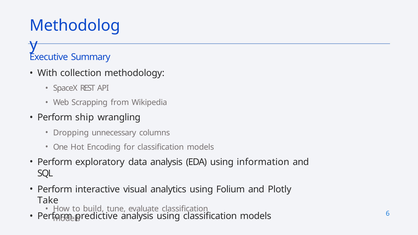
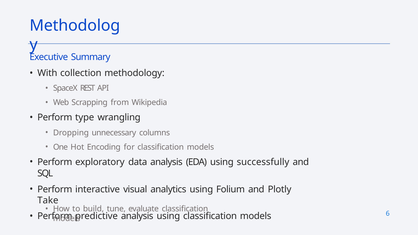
ship: ship -> type
information: information -> successfully
